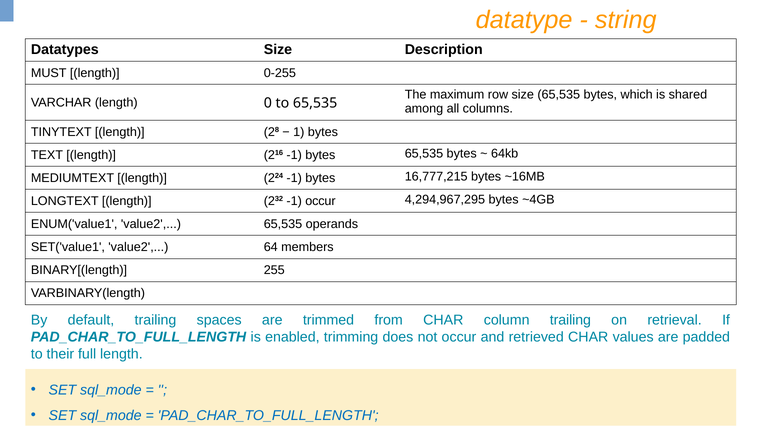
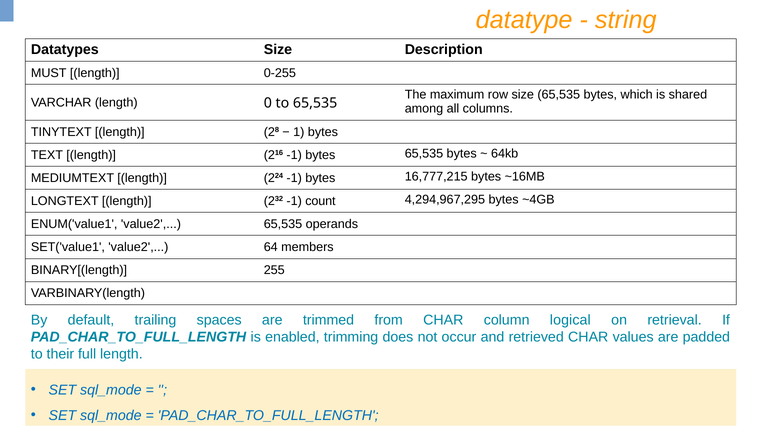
-1 occur: occur -> count
column trailing: trailing -> logical
